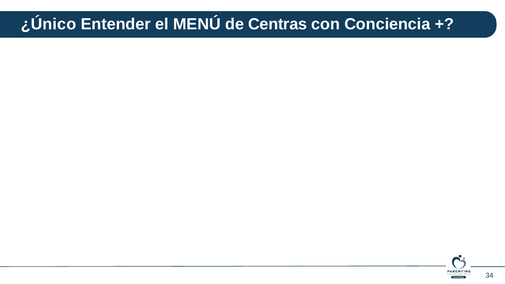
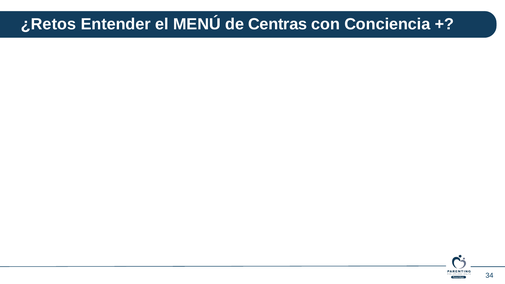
¿Único: ¿Único -> ¿Retos
